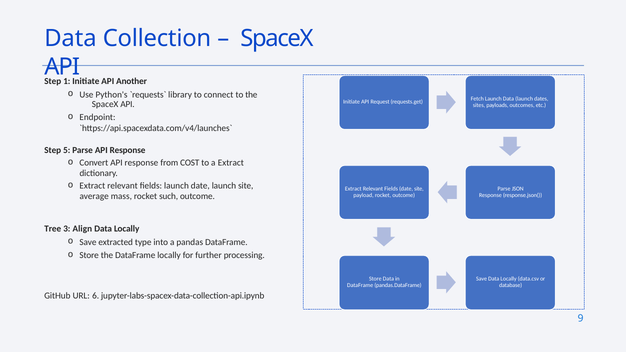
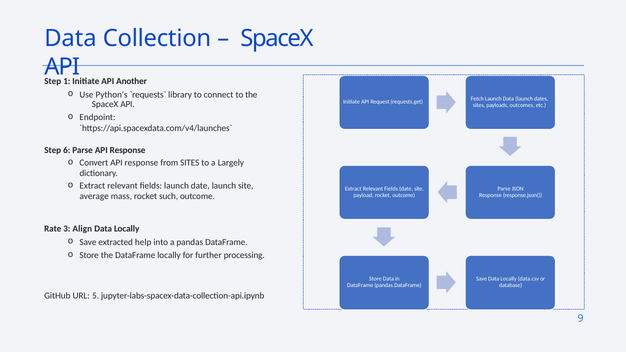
5: 5 -> 6
from COST: COST -> SITES
a Extract: Extract -> Largely
Tree: Tree -> Rate
type: type -> help
6: 6 -> 5
